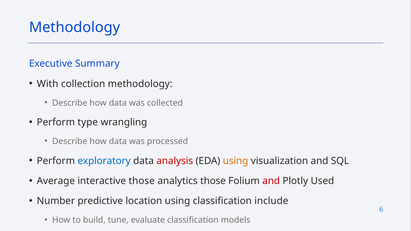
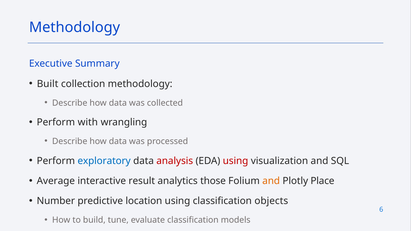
With: With -> Built
type: type -> with
using at (236, 161) colour: orange -> red
interactive those: those -> result
and at (271, 181) colour: red -> orange
Used: Used -> Place
include: include -> objects
